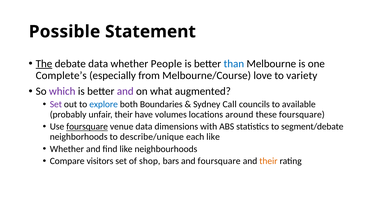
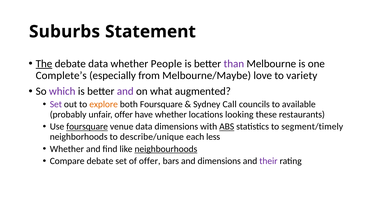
Possible: Possible -> Suburbs
than colour: blue -> purple
Melbourne/Course: Melbourne/Course -> Melbourne/Maybe
explore colour: blue -> orange
both Boundaries: Boundaries -> Foursquare
unfair their: their -> offer
have volumes: volumes -> whether
around: around -> looking
these foursquare: foursquare -> restaurants
ABS underline: none -> present
segment/debate: segment/debate -> segment/timely
each like: like -> less
neighbourhoods underline: none -> present
Compare visitors: visitors -> debate
of shop: shop -> offer
and foursquare: foursquare -> dimensions
their at (268, 161) colour: orange -> purple
